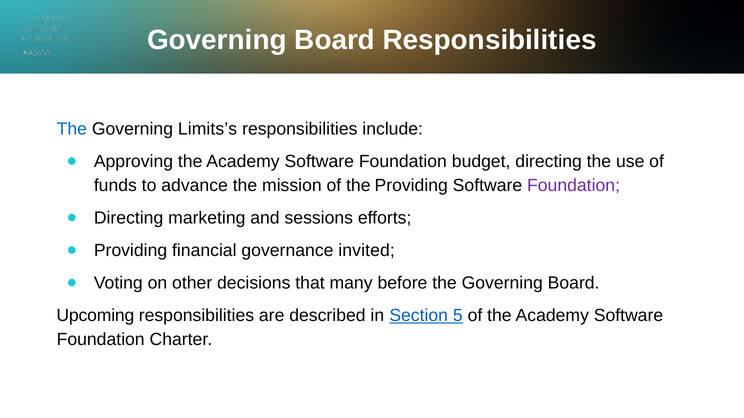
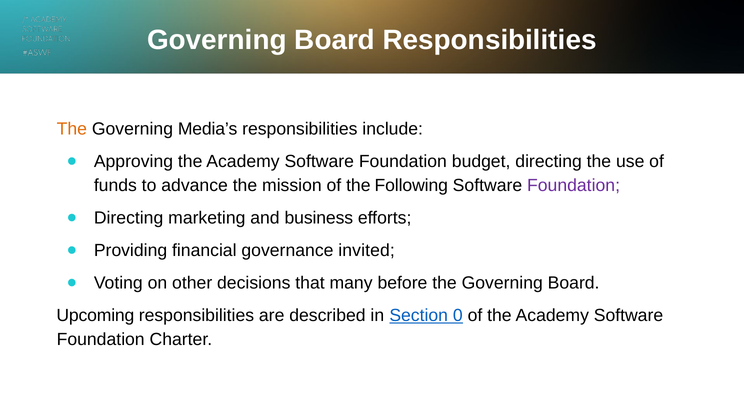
The at (72, 129) colour: blue -> orange
Limits’s: Limits’s -> Media’s
the Providing: Providing -> Following
sessions: sessions -> business
5: 5 -> 0
